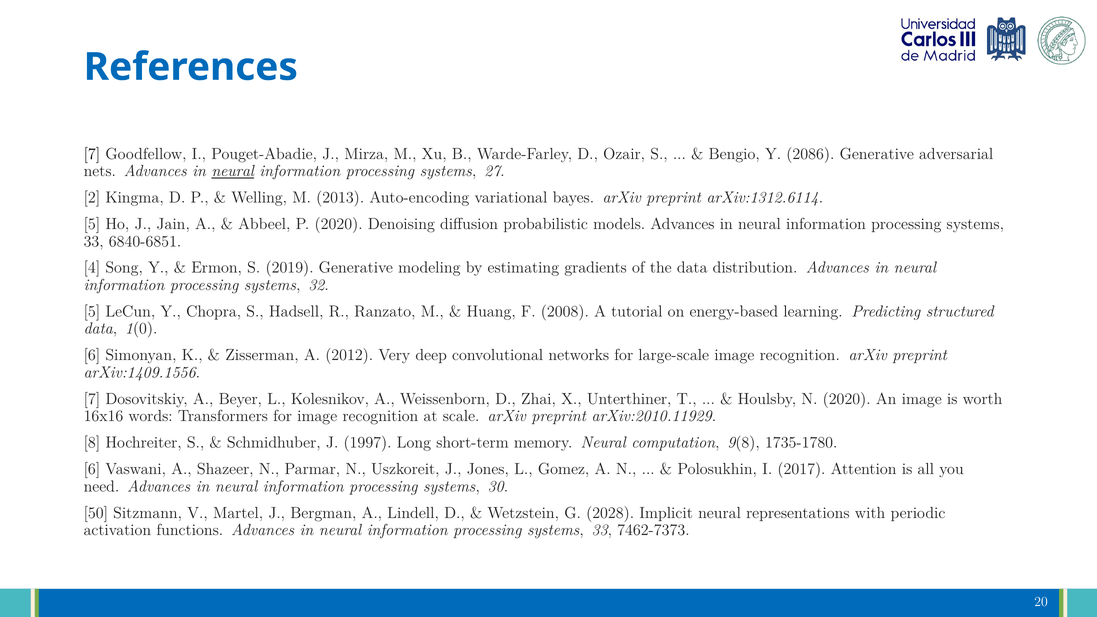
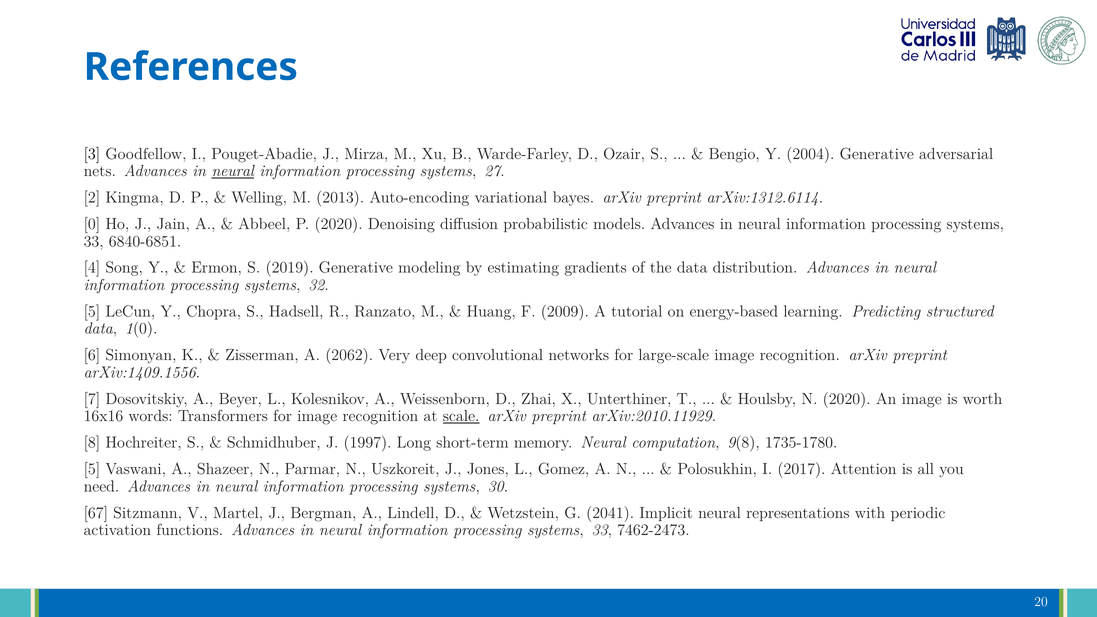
7 at (92, 154): 7 -> 3
2086: 2086 -> 2004
5 at (92, 224): 5 -> 0
2008: 2008 -> 2009
2012: 2012 -> 2062
scale underline: none -> present
6 at (92, 469): 6 -> 5
50: 50 -> 67
2028: 2028 -> 2041
7462-7373: 7462-7373 -> 7462-2473
